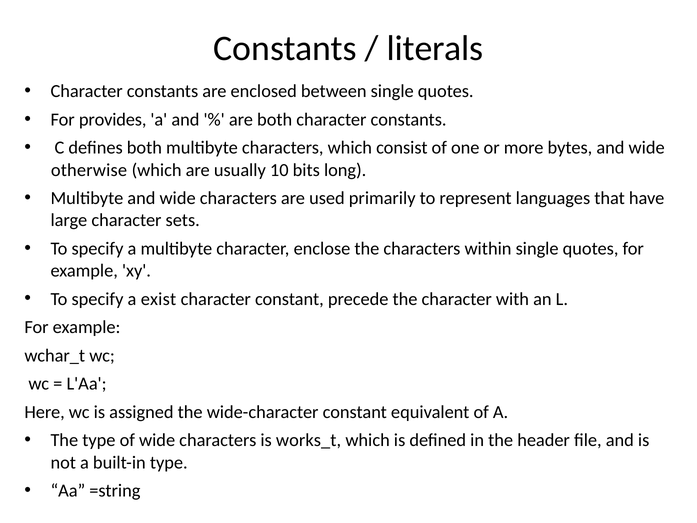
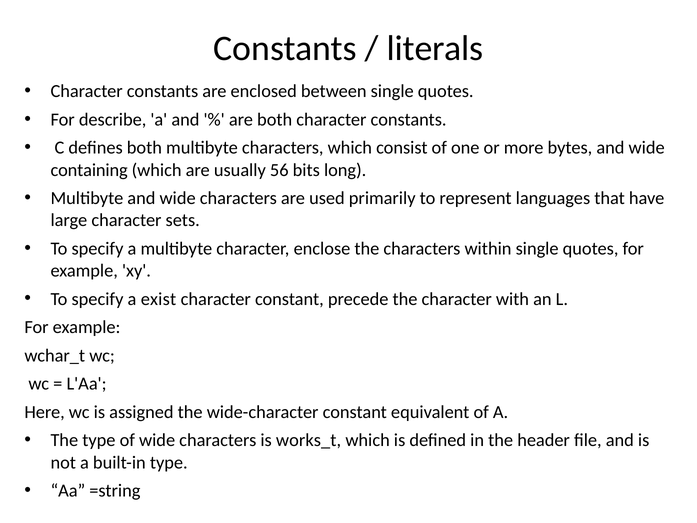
provides: provides -> describe
otherwise: otherwise -> containing
10: 10 -> 56
